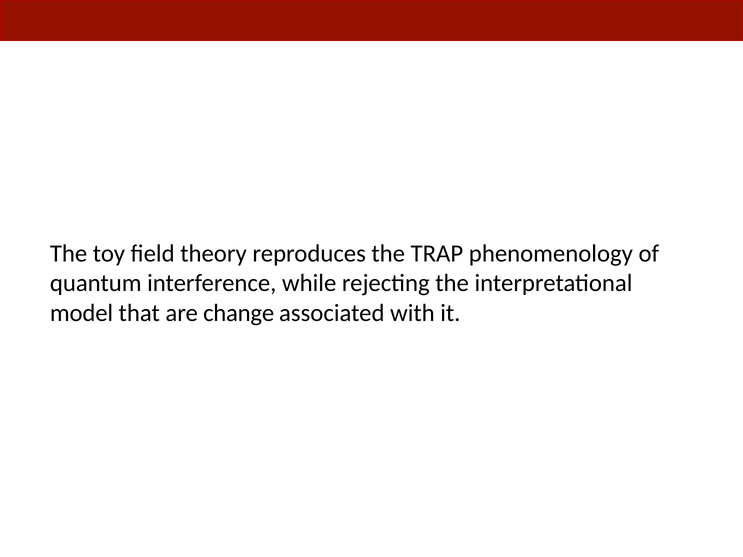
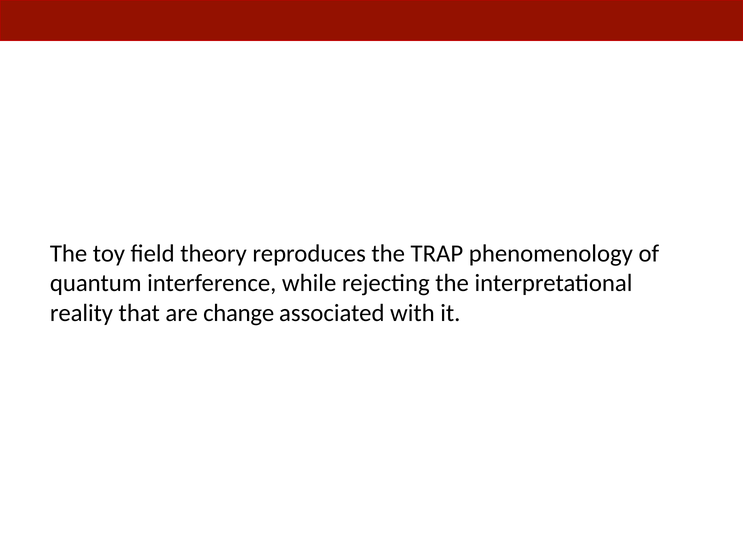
model: model -> reality
